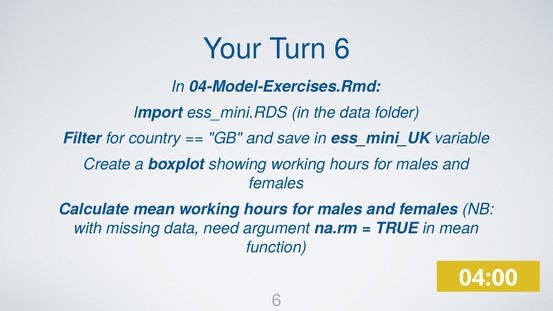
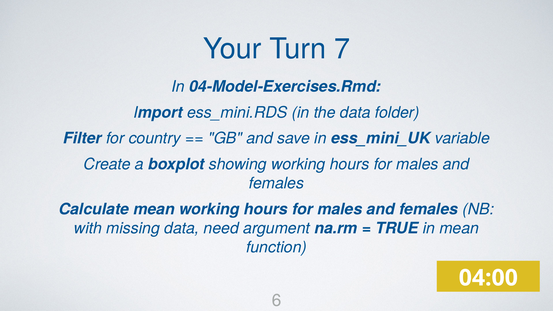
Turn 6: 6 -> 7
